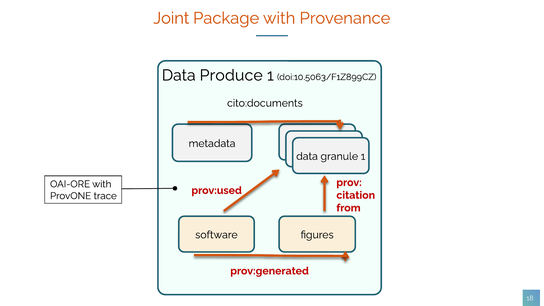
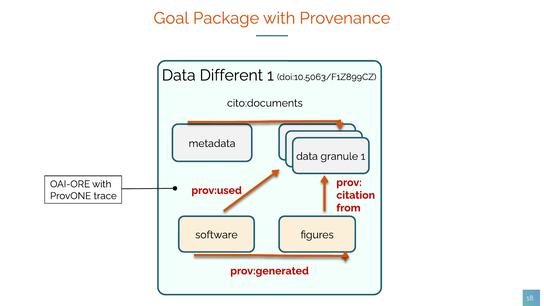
Joint: Joint -> Goal
Produce: Produce -> Different
